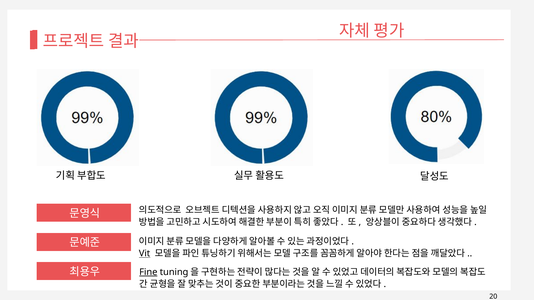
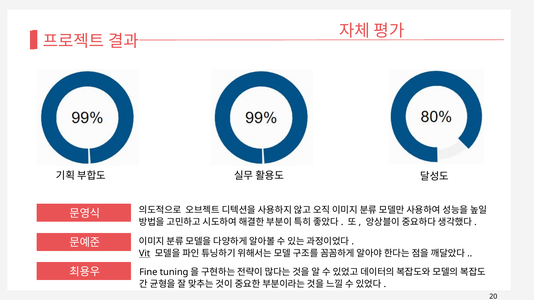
Fine underline: present -> none
